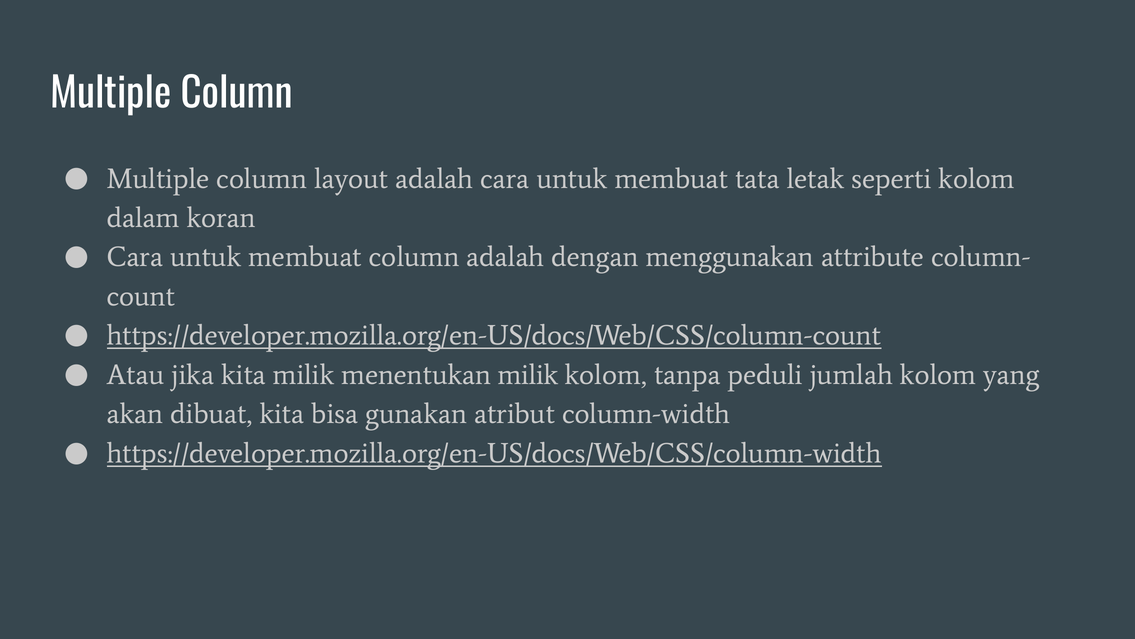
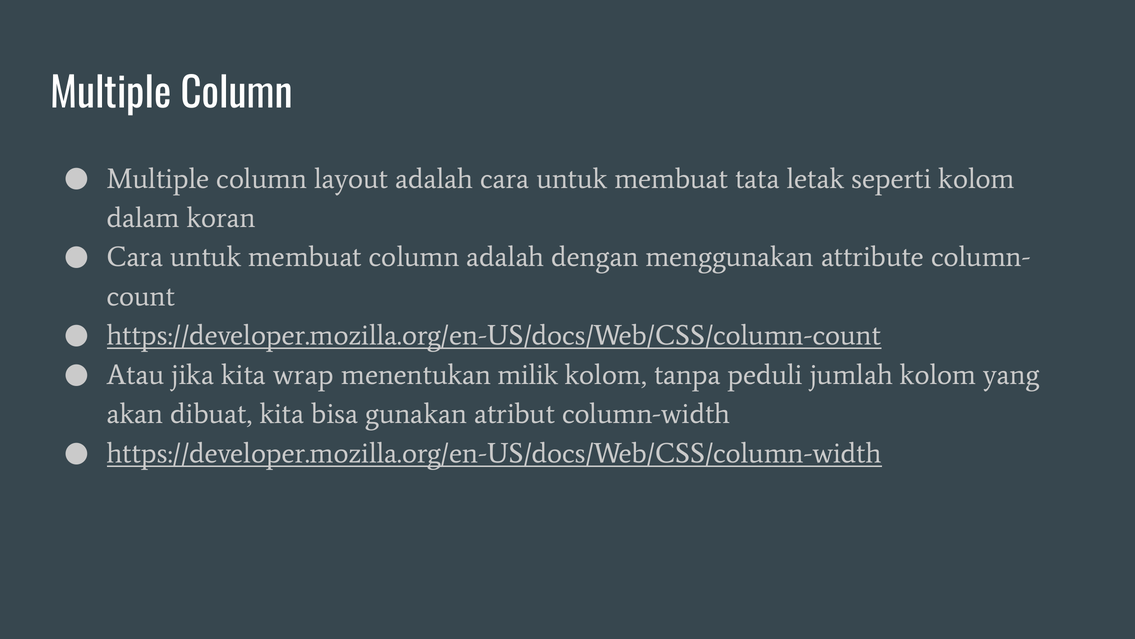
kita milik: milik -> wrap
